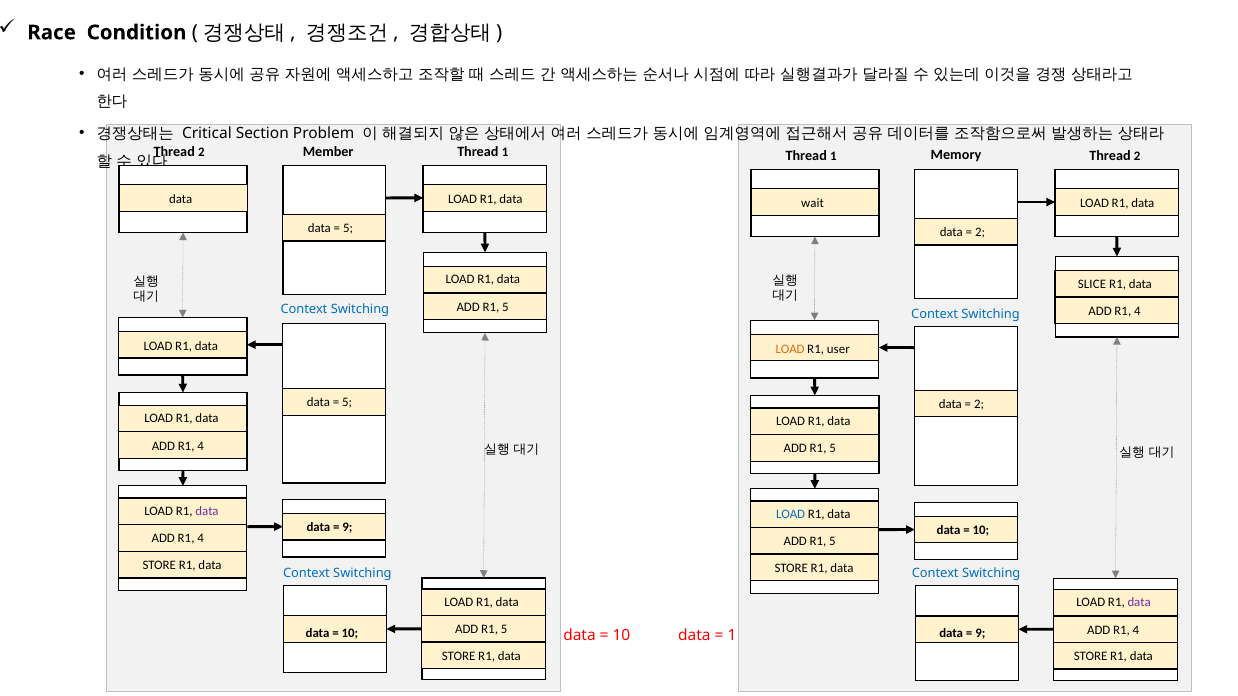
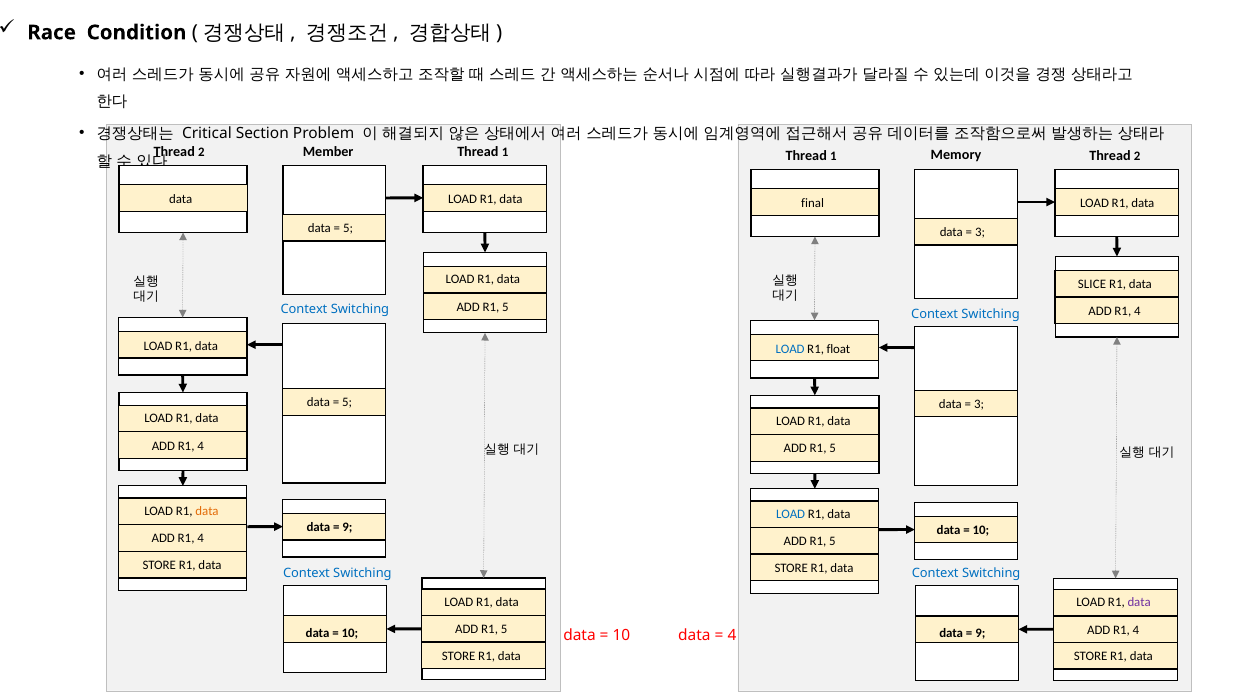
wait: wait -> final
2 at (980, 233): 2 -> 3
LOAD at (790, 349) colour: orange -> blue
user: user -> float
2 at (979, 404): 2 -> 3
data at (207, 511) colour: purple -> orange
1 at (732, 636): 1 -> 4
